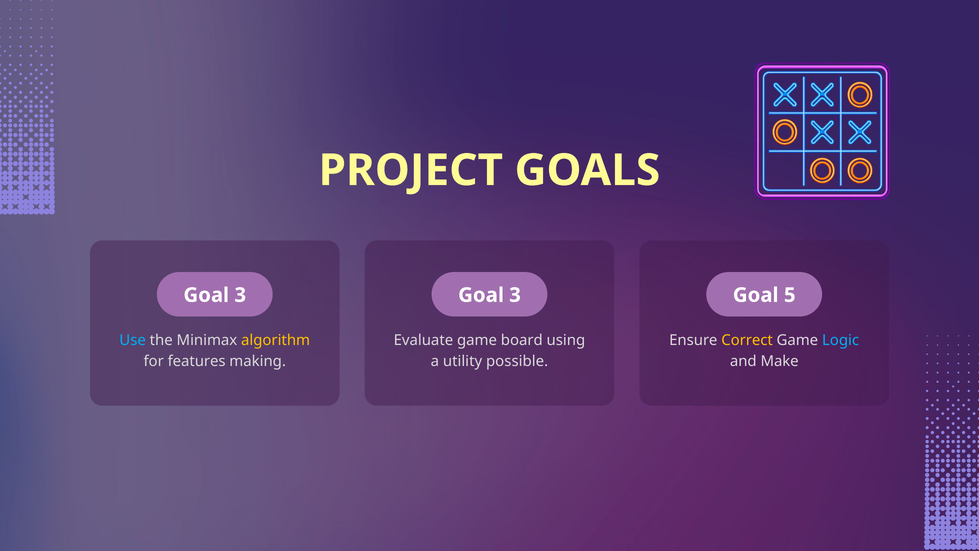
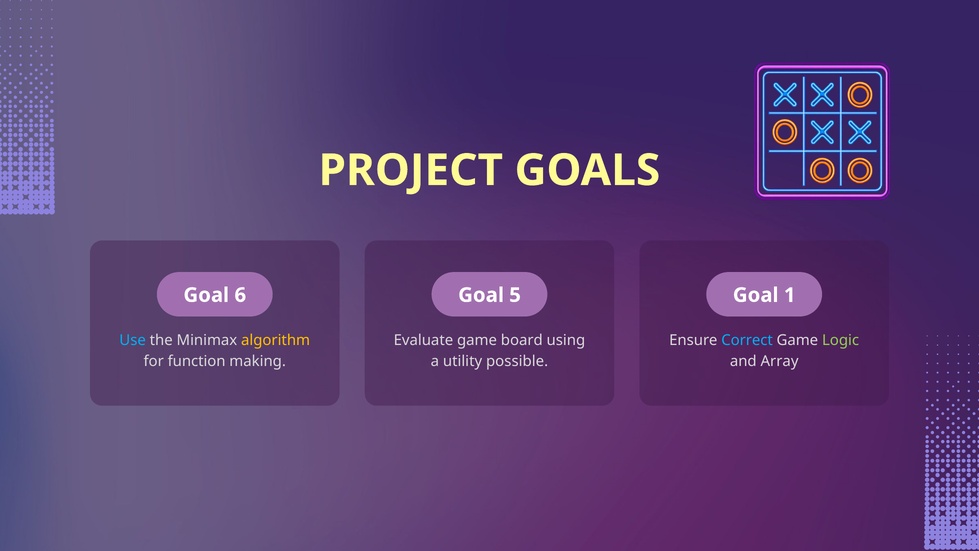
3 at (240, 295): 3 -> 6
3 at (515, 295): 3 -> 5
5: 5 -> 1
Correct colour: yellow -> light blue
Logic colour: light blue -> light green
features: features -> function
Make: Make -> Array
